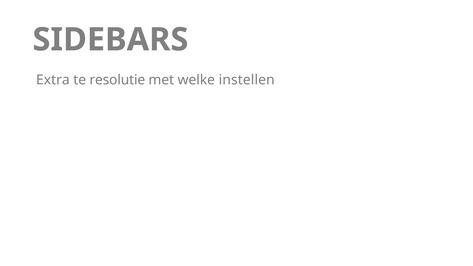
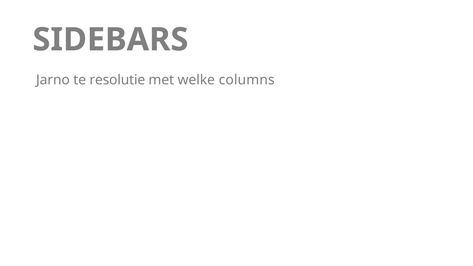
Extra: Extra -> Jarno
instellen: instellen -> columns
